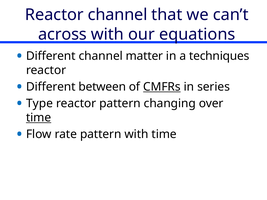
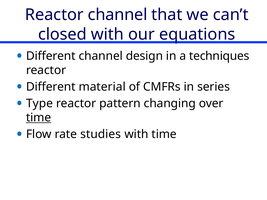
across: across -> closed
matter: matter -> design
between: between -> material
CMFRs underline: present -> none
rate pattern: pattern -> studies
